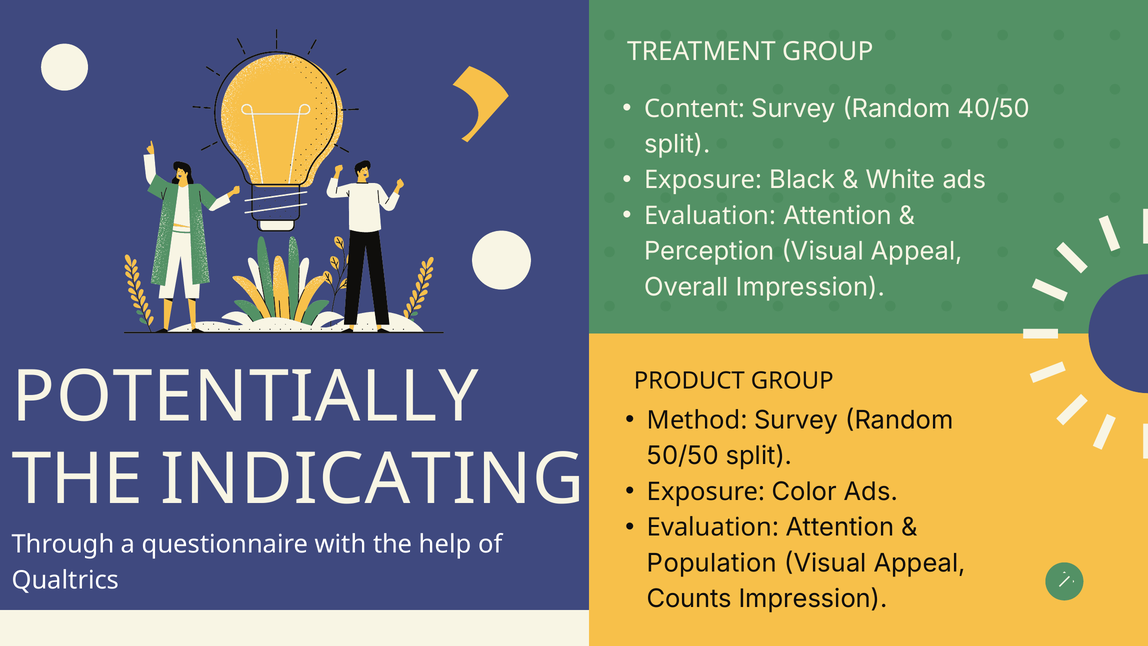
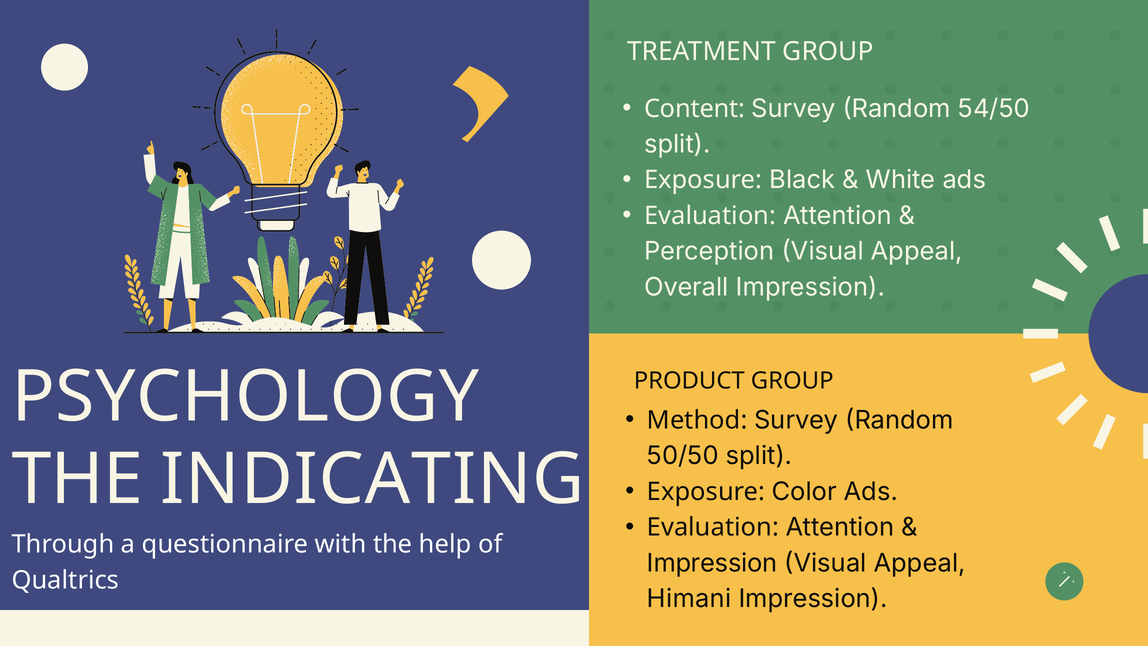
40/50: 40/50 -> 54/50
POTENTIALLY: POTENTIALLY -> PSYCHOLOGY
Population at (712, 563): Population -> Impression
Counts: Counts -> Himani
